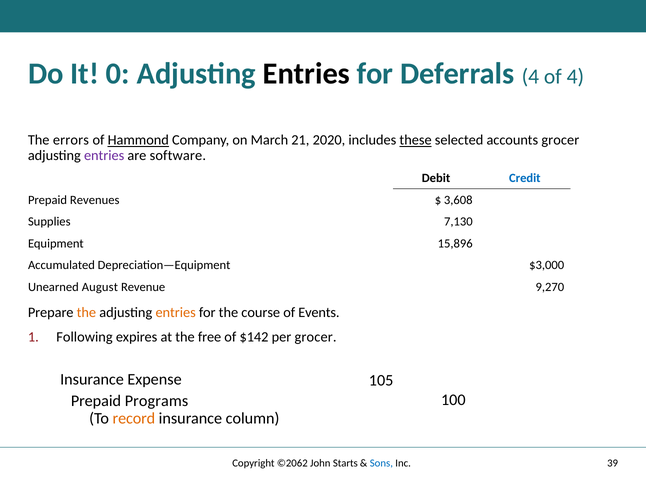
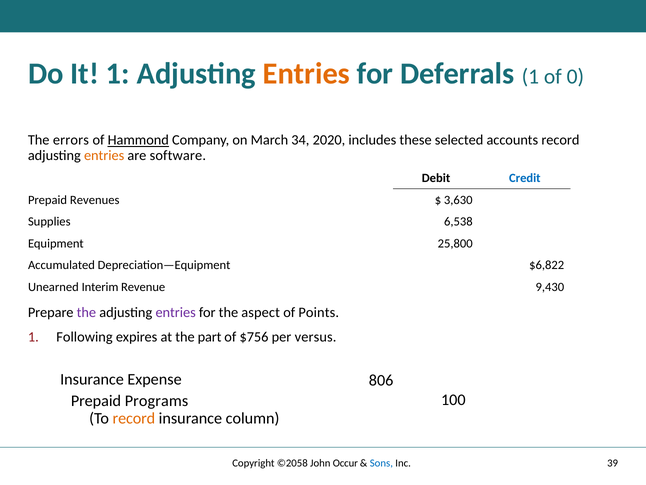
It 0: 0 -> 1
Entries at (306, 73) colour: black -> orange
Deferrals 4: 4 -> 1
of 4: 4 -> 0
21: 21 -> 34
these underline: present -> none
accounts grocer: grocer -> record
entries at (104, 156) colour: purple -> orange
3,608: 3,608 -> 3,630
7,130: 7,130 -> 6,538
15,896: 15,896 -> 25,800
$3,000: $3,000 -> $6,822
August: August -> Interim
9,270: 9,270 -> 9,430
the at (86, 312) colour: orange -> purple
entries at (176, 312) colour: orange -> purple
course: course -> aspect
Events: Events -> Points
free: free -> part
$142: $142 -> $756
per grocer: grocer -> versus
105: 105 -> 806
©2062: ©2062 -> ©2058
Starts: Starts -> Occur
